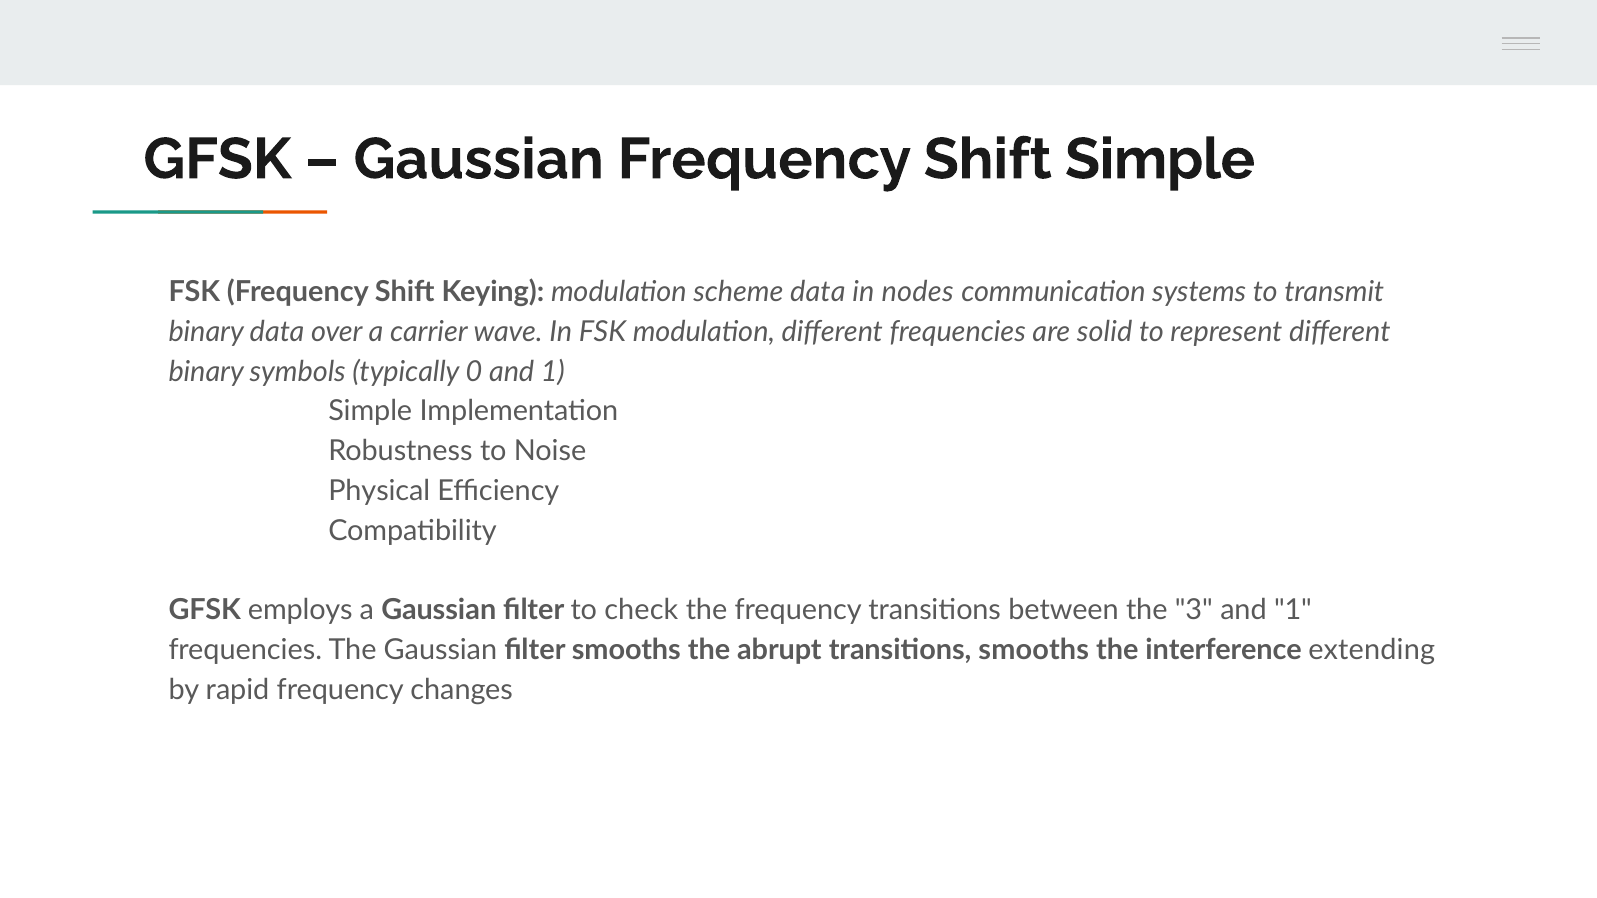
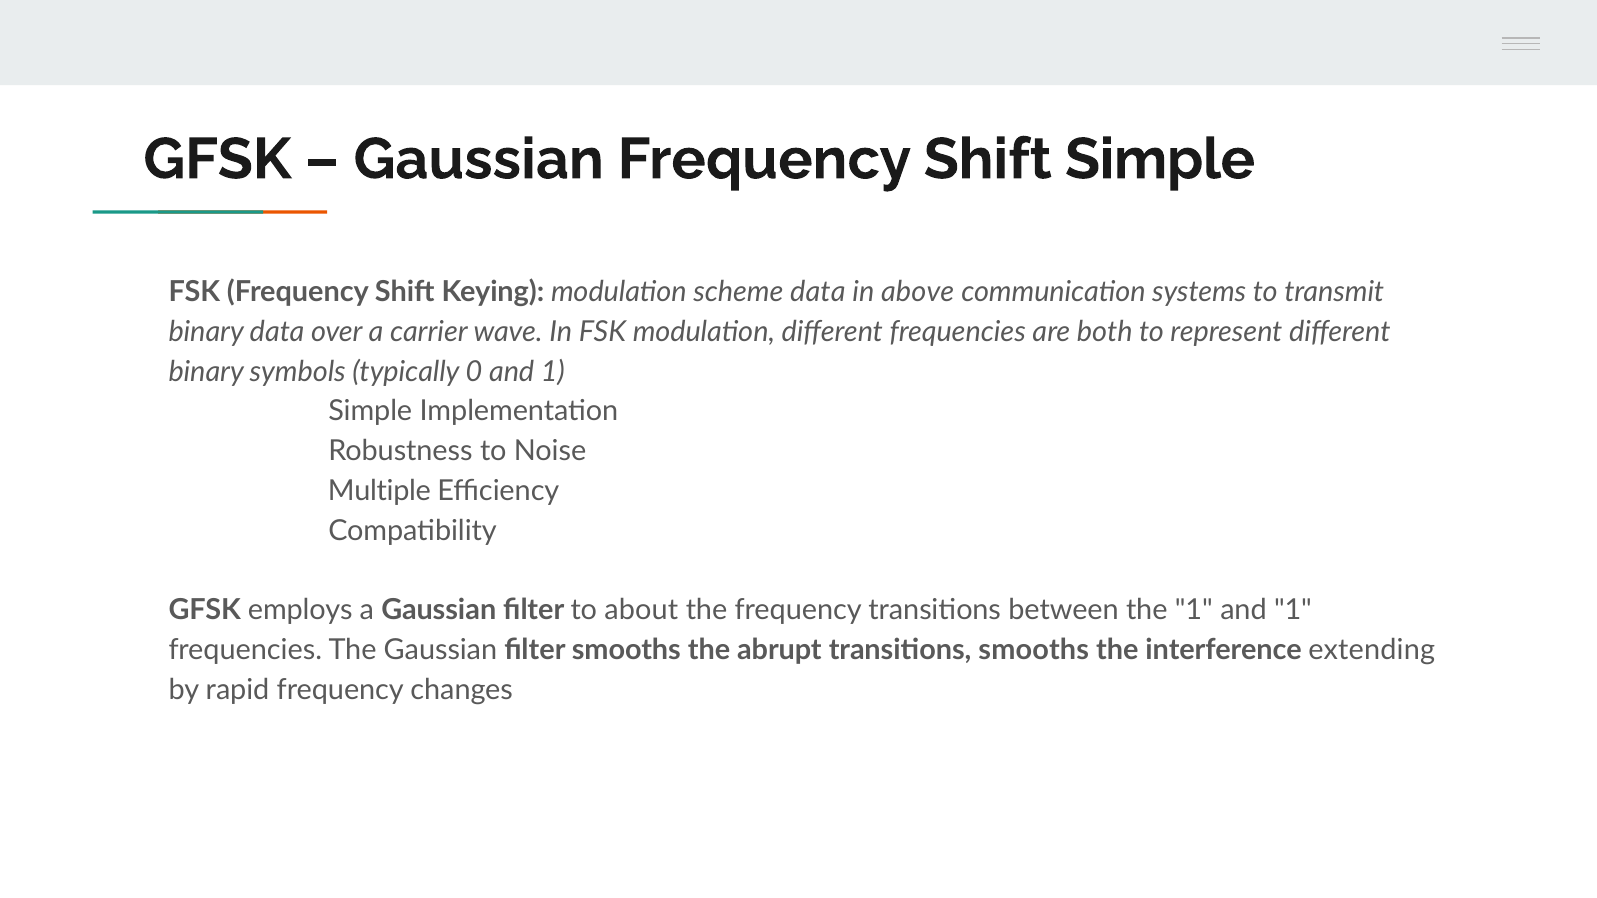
nodes: nodes -> above
solid: solid -> both
Physical: Physical -> Multiple
check: check -> about
the 3: 3 -> 1
